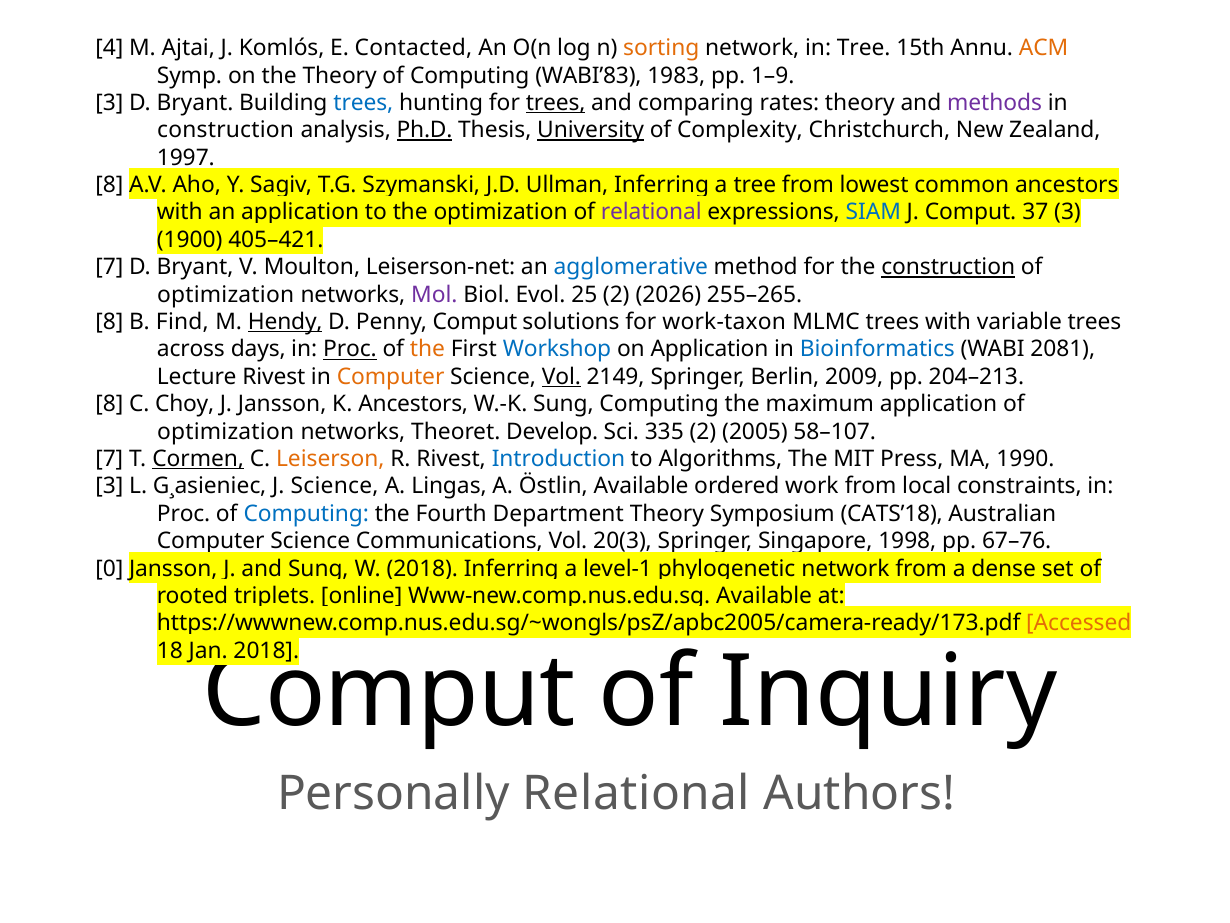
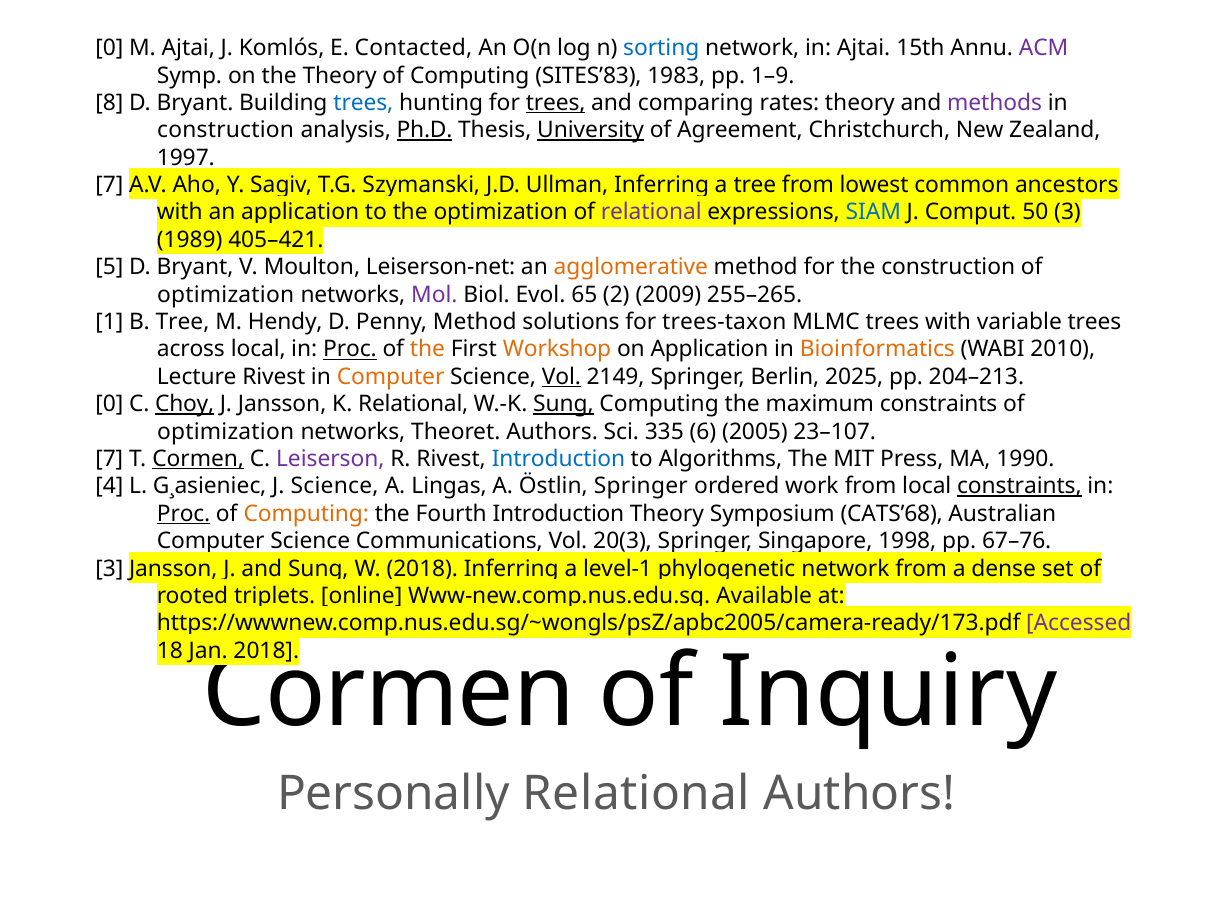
4 at (109, 48): 4 -> 0
sorting colour: orange -> blue
in Tree: Tree -> Ajtai
ACM colour: orange -> purple
WABI’83: WABI’83 -> SITES’83
3 at (109, 103): 3 -> 8
Complexity: Complexity -> Agreement
8 at (109, 185): 8 -> 7
37: 37 -> 50
1900: 1900 -> 1989
7 at (109, 267): 7 -> 5
agglomerative colour: blue -> orange
construction at (948, 267) underline: present -> none
25: 25 -> 65
2026: 2026 -> 2009
8 at (109, 322): 8 -> 1
B Find: Find -> Tree
Hendy underline: present -> none
Penny Comput: Comput -> Method
work-taxon: work-taxon -> trees-taxon
across days: days -> local
Workshop colour: blue -> orange
Bioinformatics colour: blue -> orange
2081: 2081 -> 2010
2009: 2009 -> 2025
8 at (109, 404): 8 -> 0
Choy underline: none -> present
K Ancestors: Ancestors -> Relational
Sung at (563, 404) underline: none -> present
maximum application: application -> constraints
Theoret Develop: Develop -> Authors
335 2: 2 -> 6
58–107: 58–107 -> 23–107
Leiserson colour: orange -> purple
3 at (109, 486): 3 -> 4
Östlin Available: Available -> Springer
constraints at (1019, 486) underline: none -> present
Proc at (184, 513) underline: none -> present
Computing at (306, 513) colour: blue -> orange
Fourth Department: Department -> Introduction
CATS’18: CATS’18 -> CATS’68
0 at (109, 568): 0 -> 3
Accessed colour: orange -> purple
Comput at (389, 692): Comput -> Cormen
